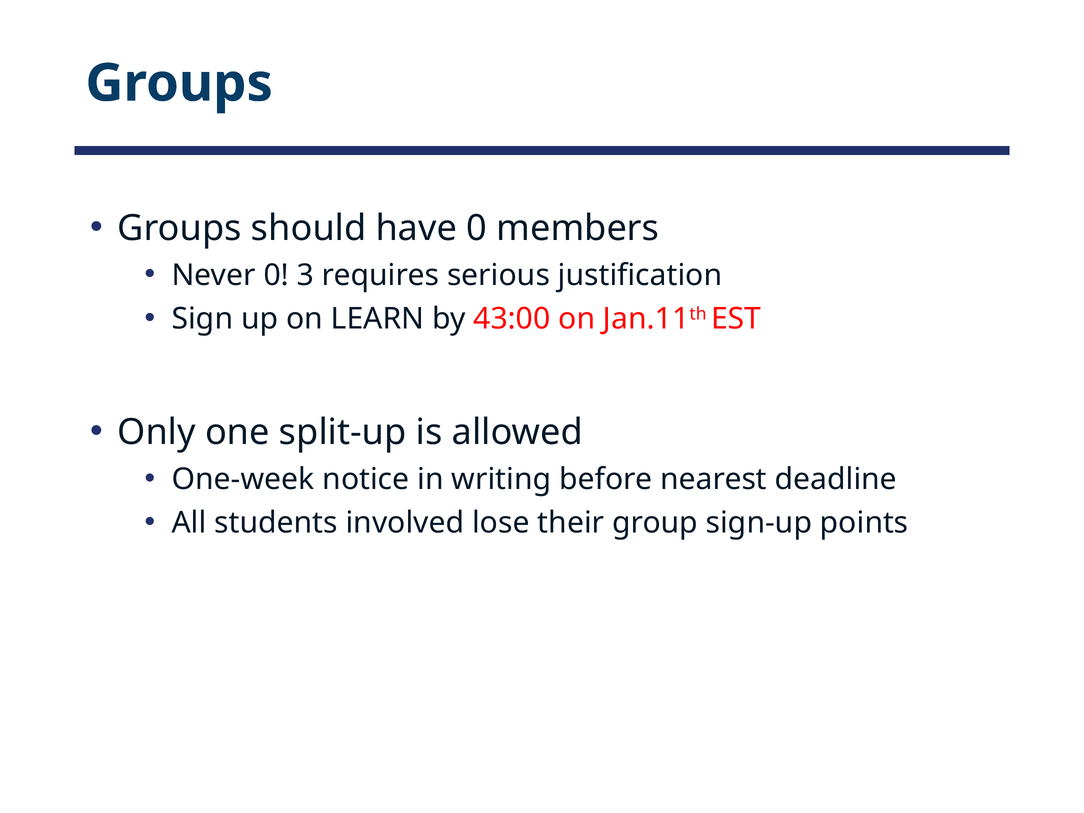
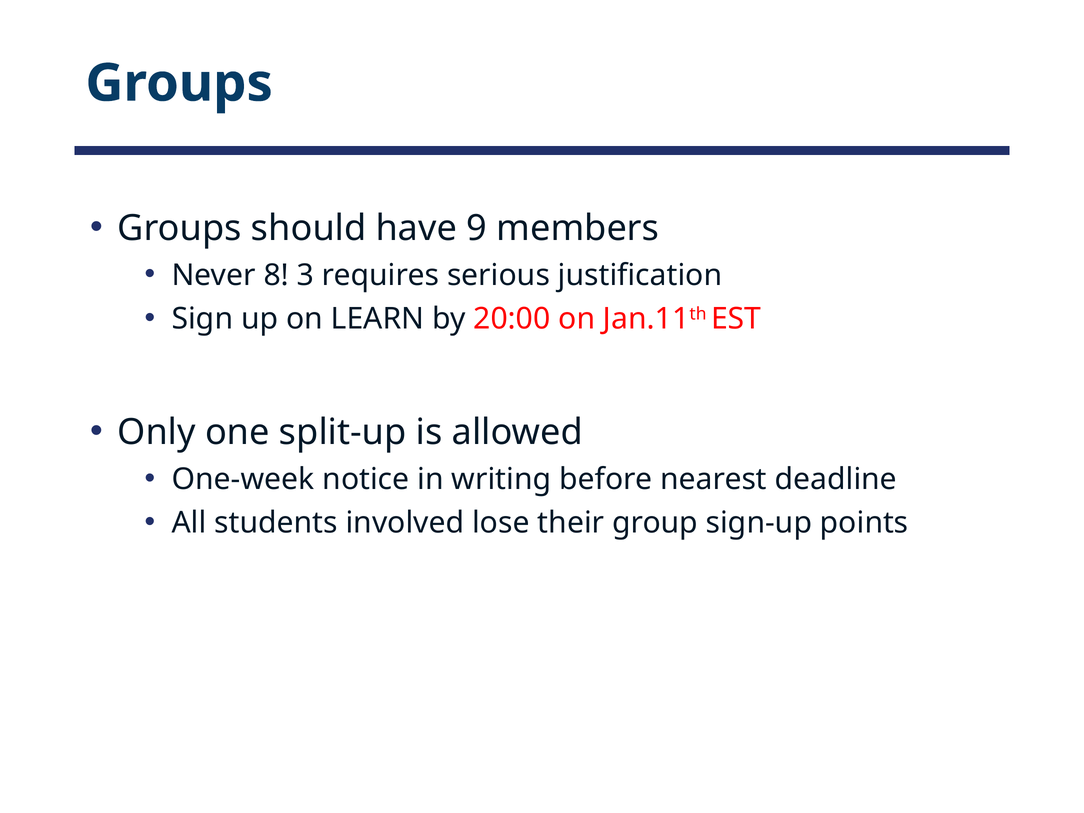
have 0: 0 -> 9
Never 0: 0 -> 8
43:00: 43:00 -> 20:00
